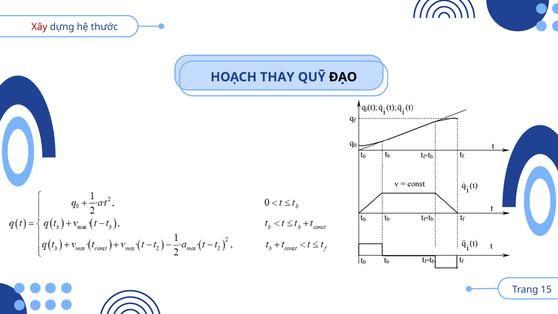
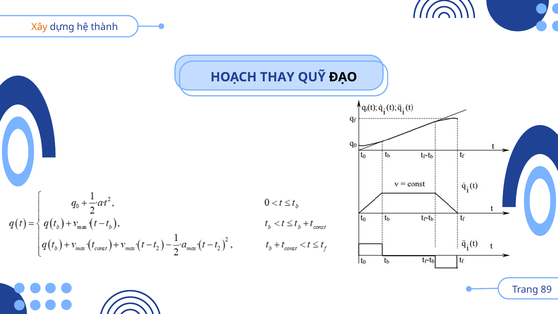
Xây colour: red -> orange
thước: thước -> thành
15: 15 -> 89
